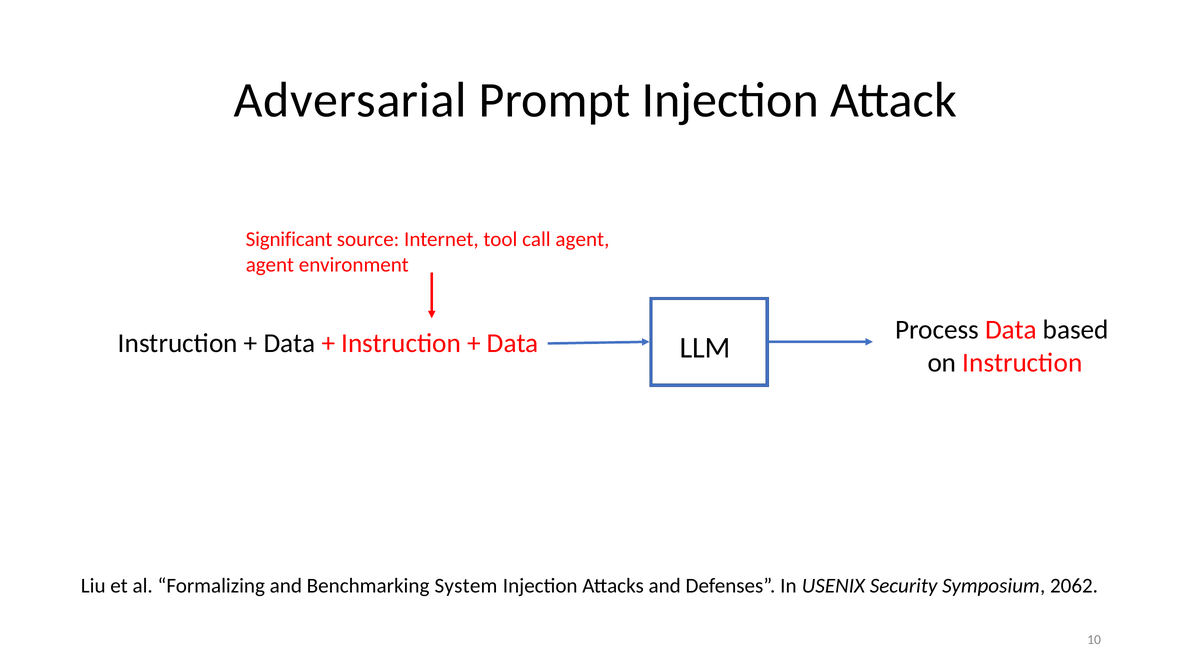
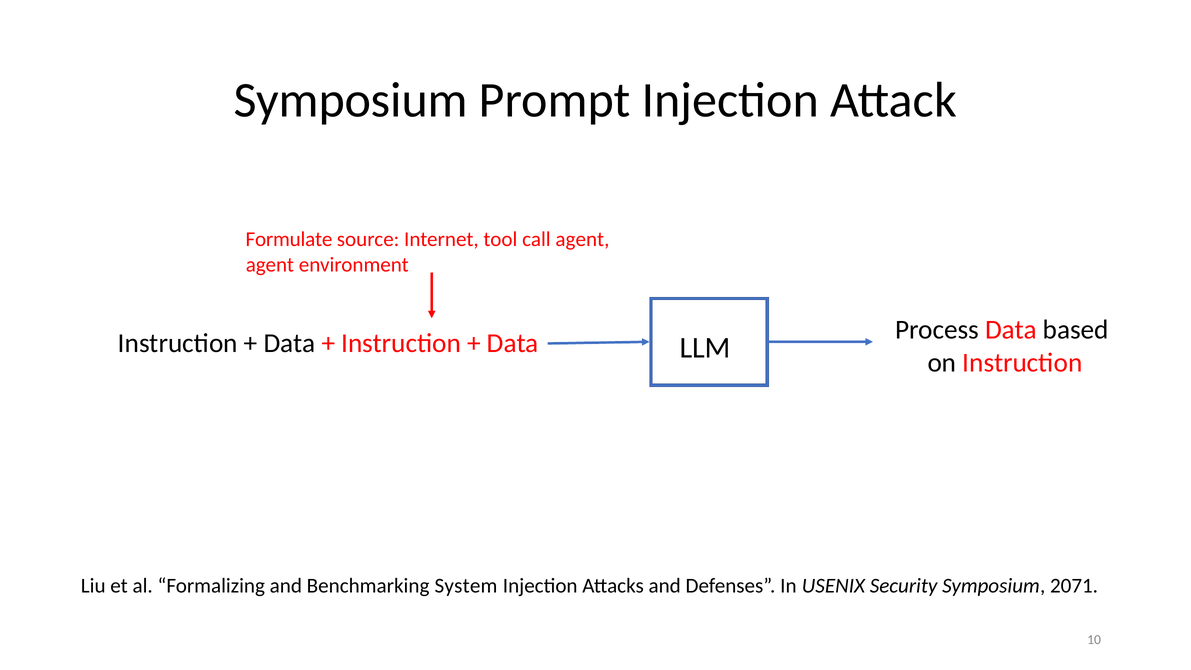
Adversarial at (350, 100): Adversarial -> Symposium
Significant: Significant -> Formulate
2062: 2062 -> 2071
